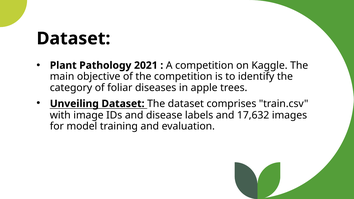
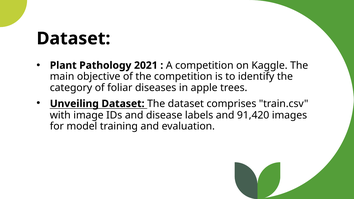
17,632: 17,632 -> 91,420
